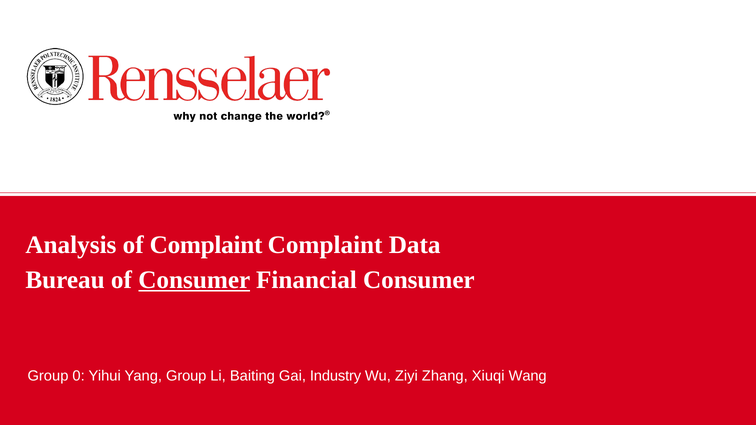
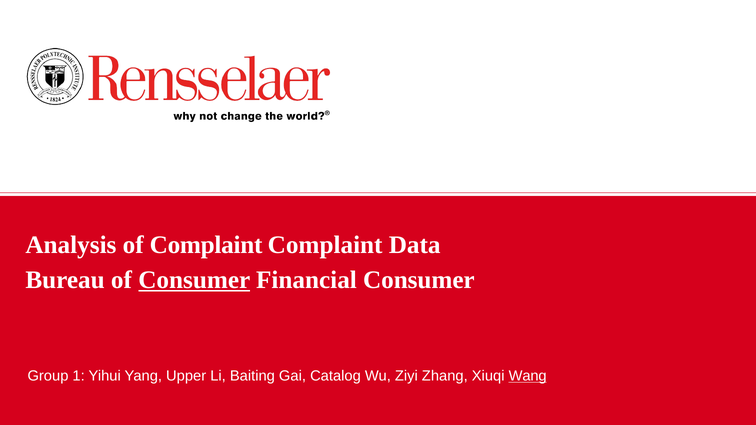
0: 0 -> 1
Yang Group: Group -> Upper
Industry: Industry -> Catalog
Wang underline: none -> present
